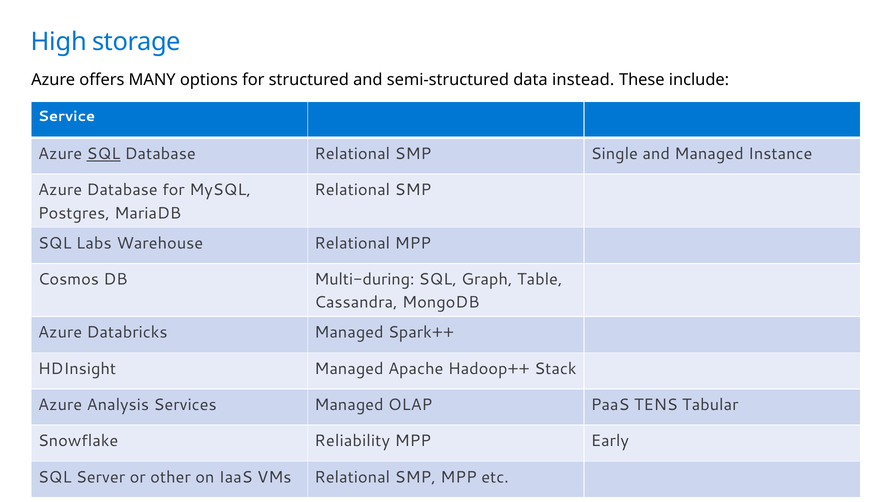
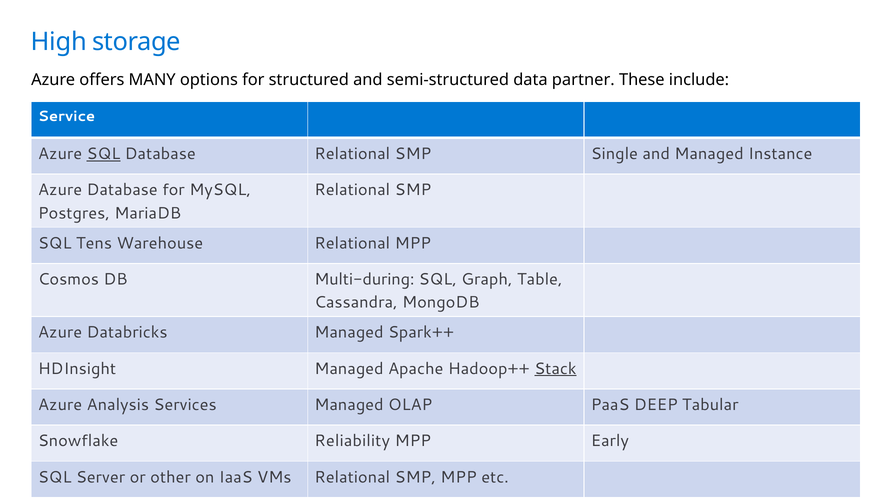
instead: instead -> partner
Labs: Labs -> Tens
Stack underline: none -> present
TENS: TENS -> DEEP
